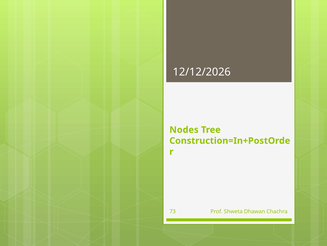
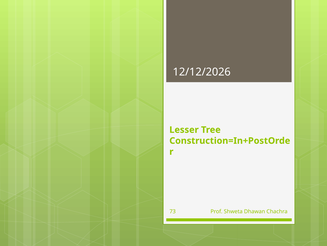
Nodes: Nodes -> Lesser
